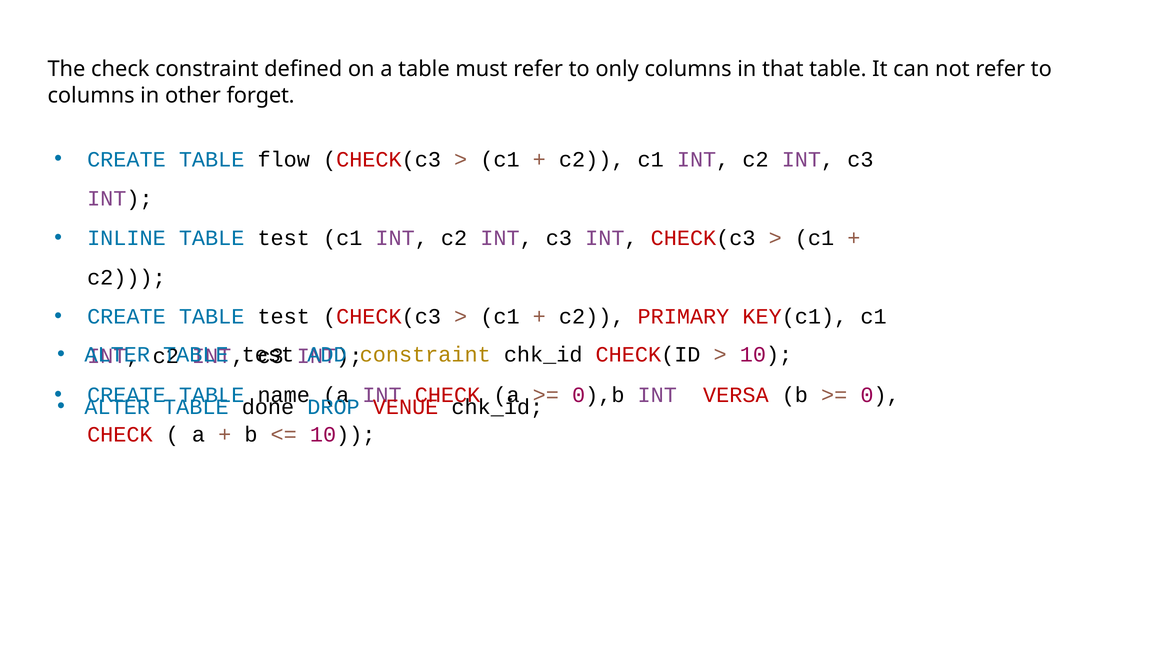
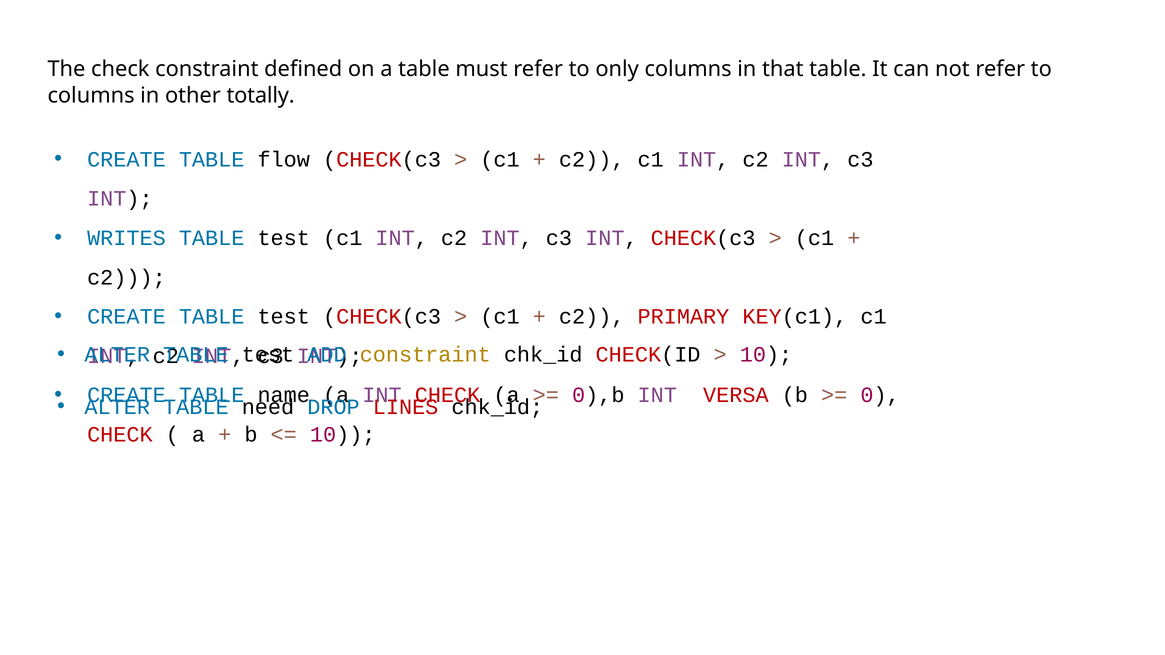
forget: forget -> totally
INLINE: INLINE -> WRITES
done: done -> need
VENUE: VENUE -> LINES
